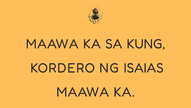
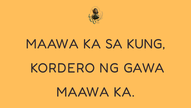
ISAIAS: ISAIAS -> GAWA
